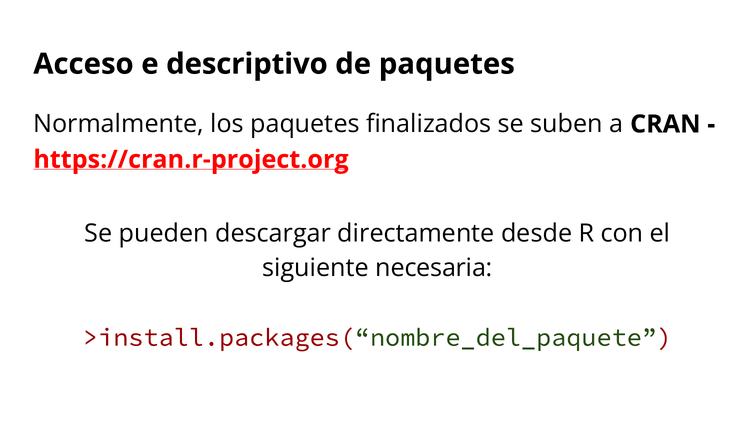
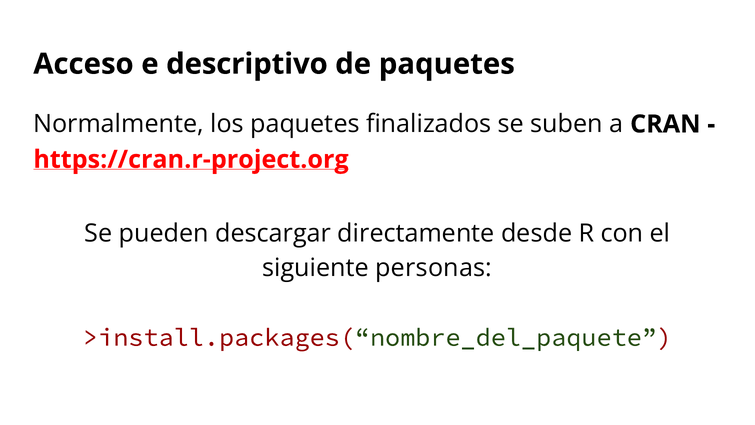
necesaria: necesaria -> personas
